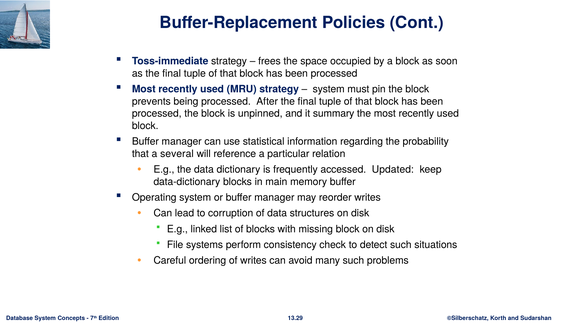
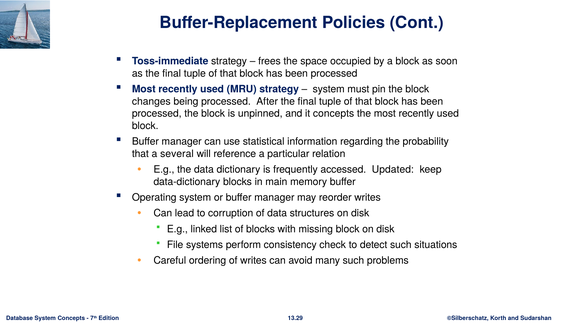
prevents: prevents -> changes
it summary: summary -> concepts
